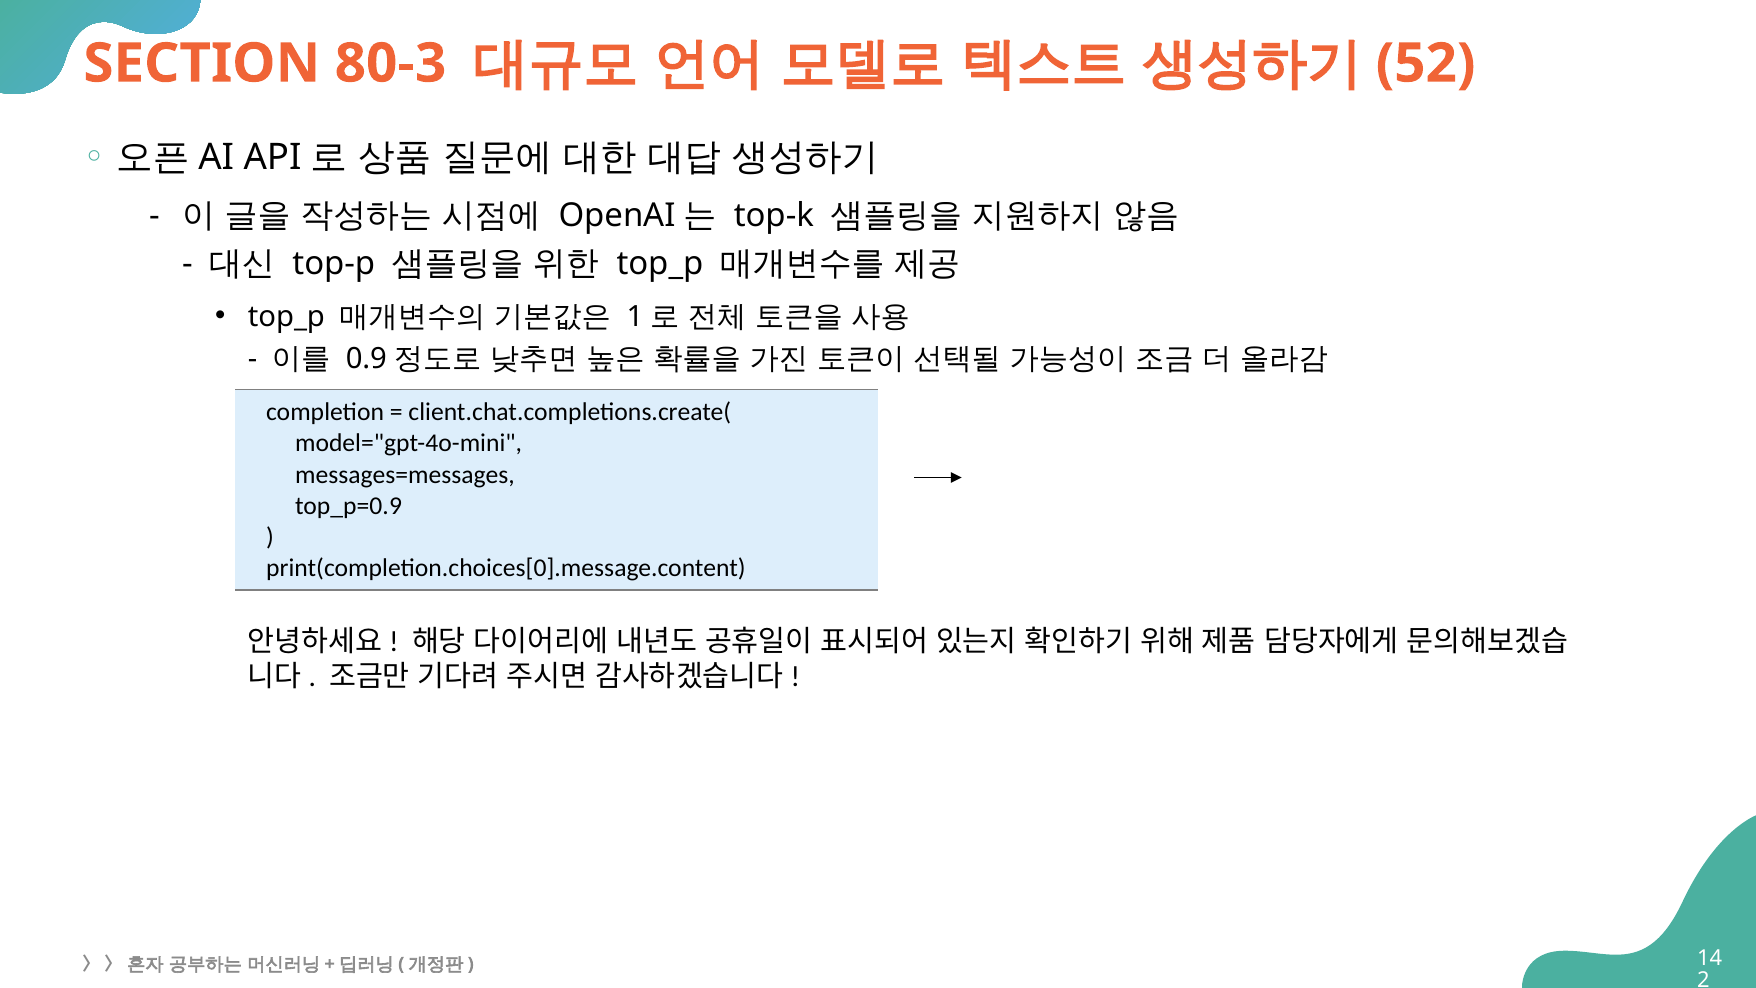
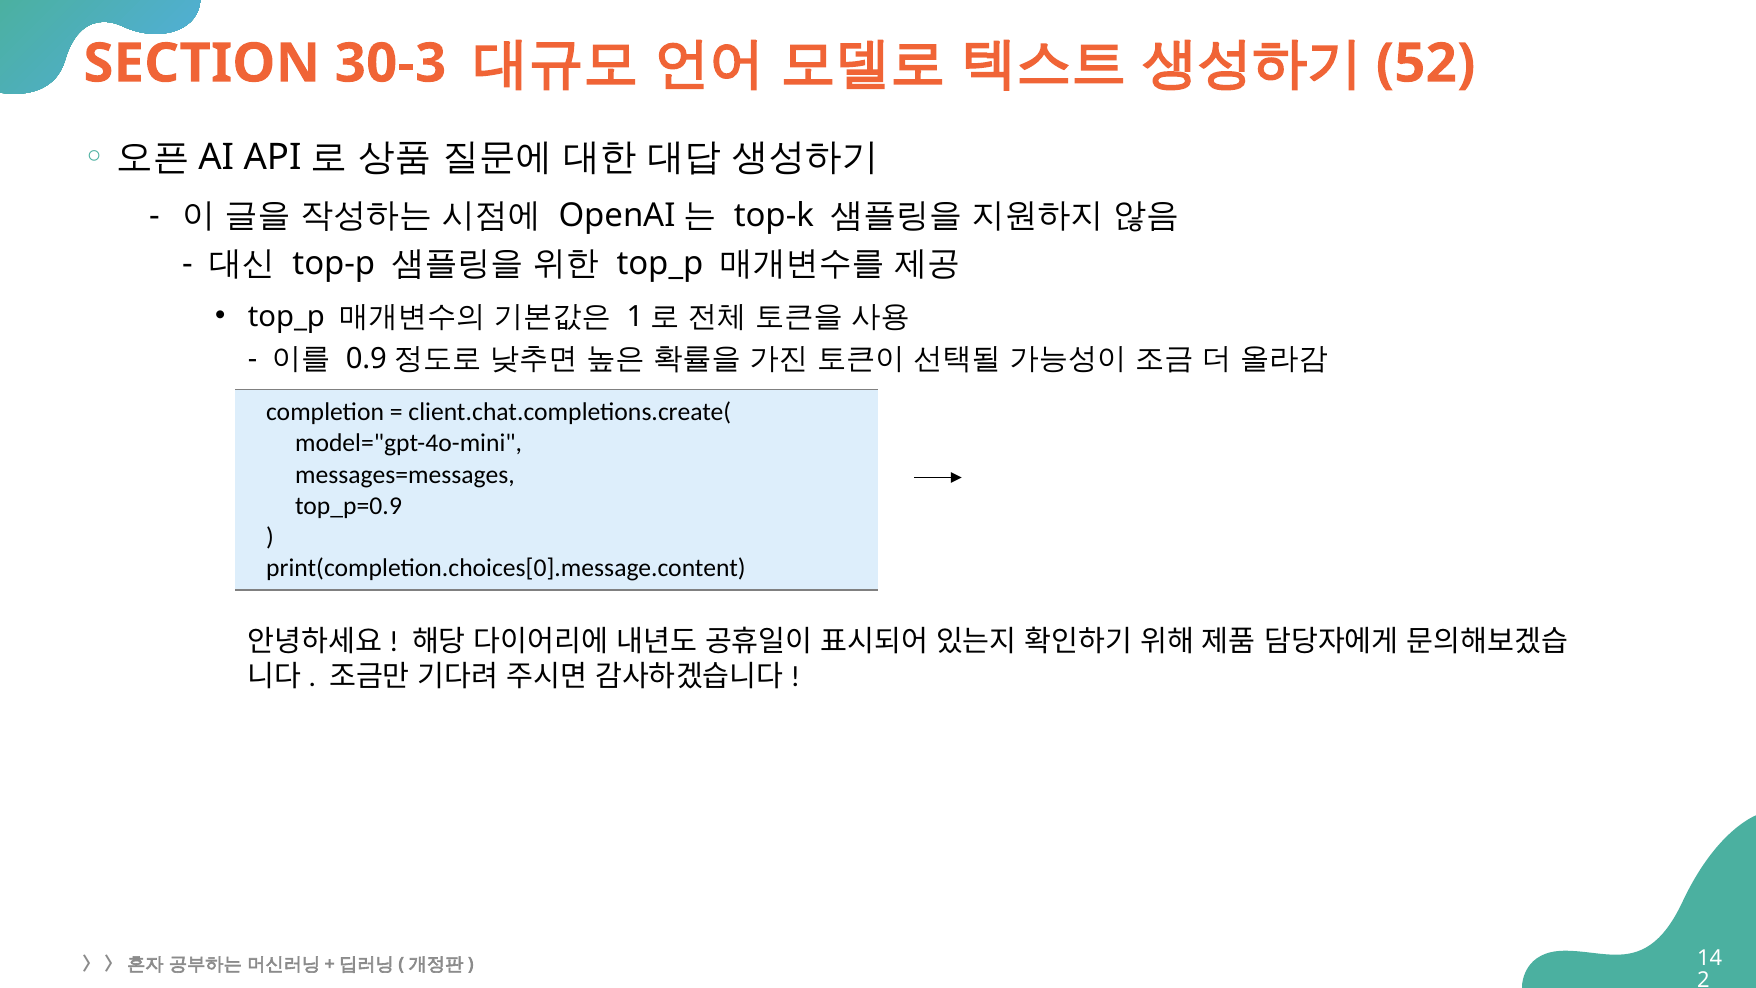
80-3: 80-3 -> 30-3
